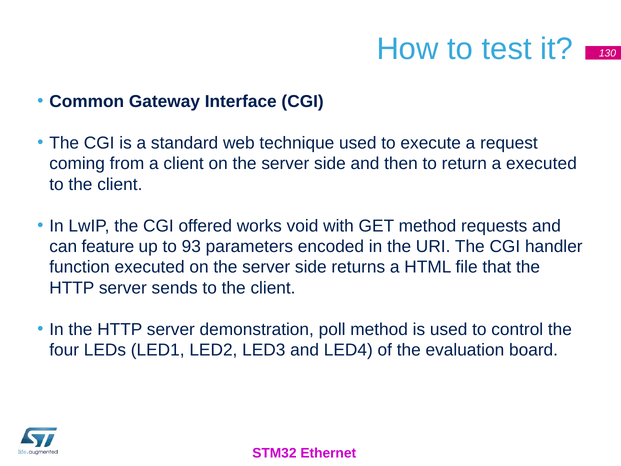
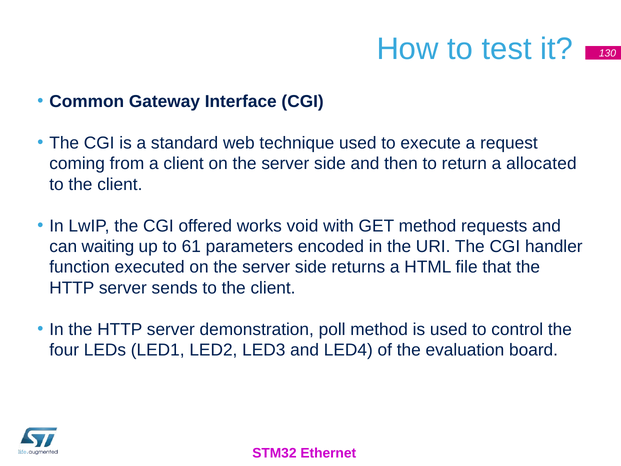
a executed: executed -> allocated
feature: feature -> waiting
93: 93 -> 61
